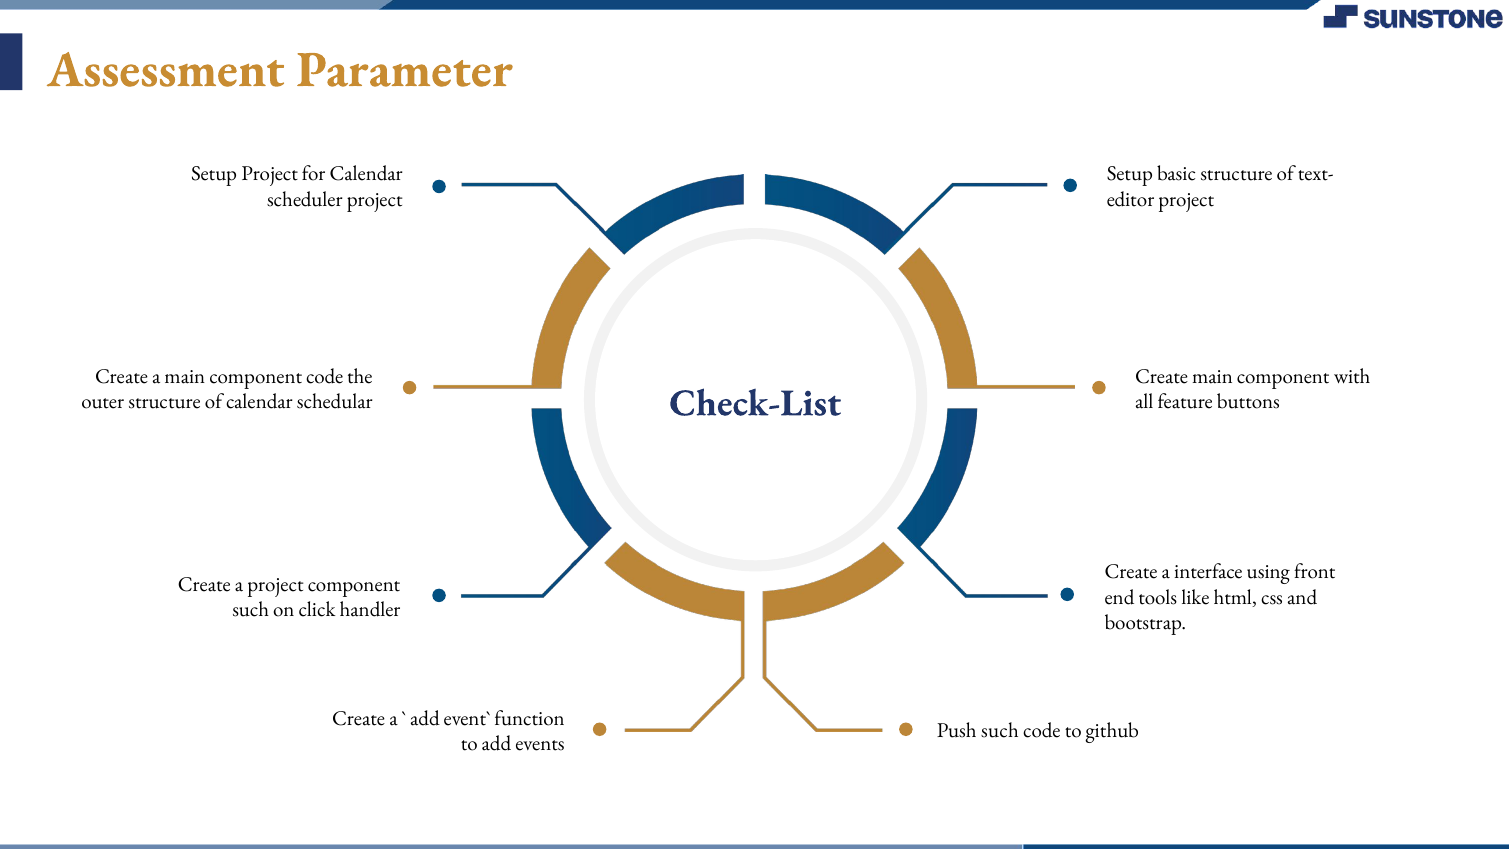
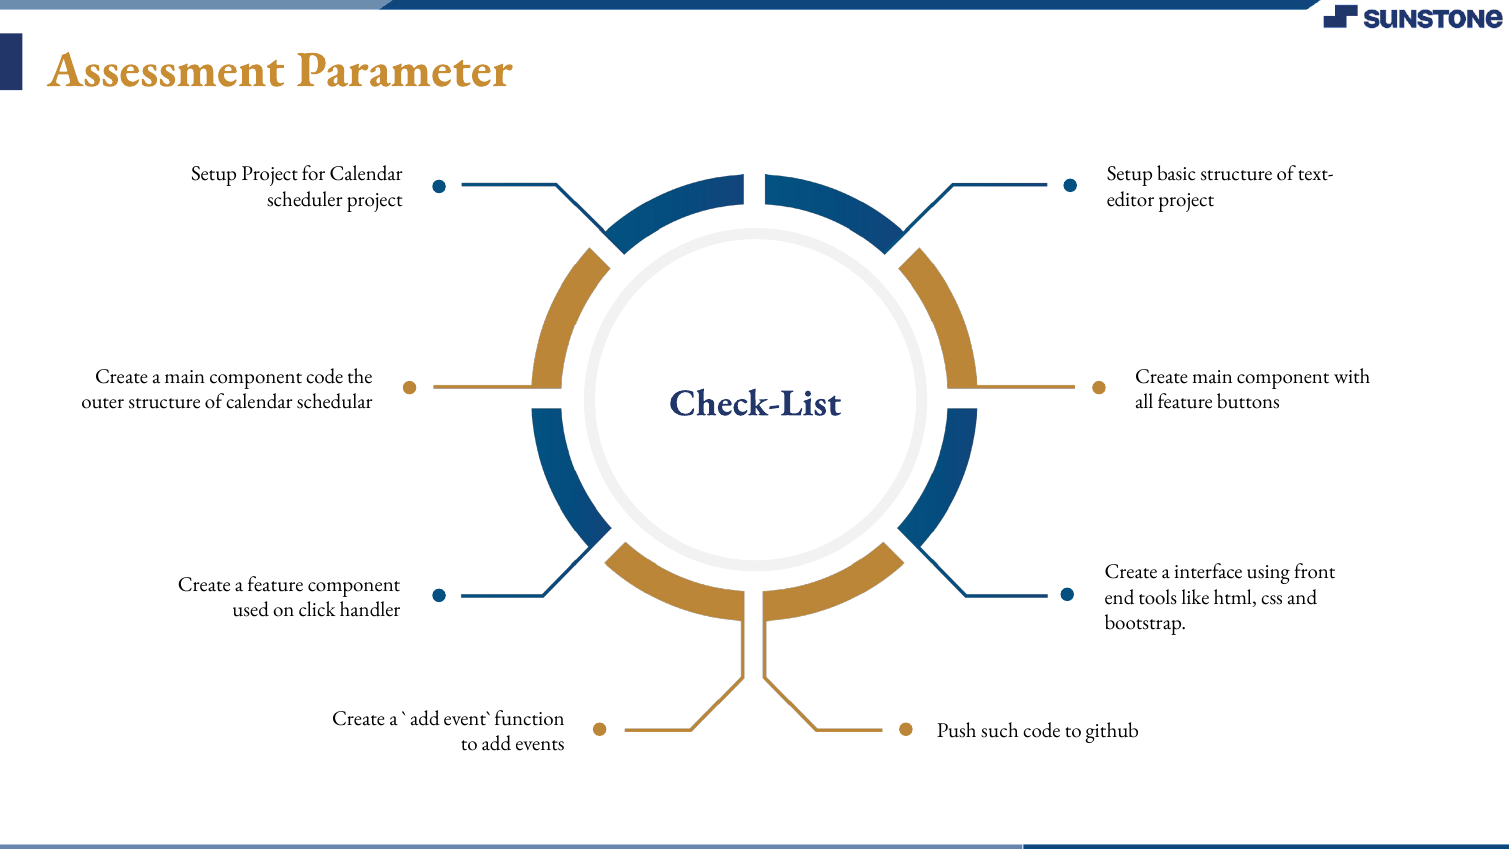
a project: project -> feature
such at (251, 610): such -> used
